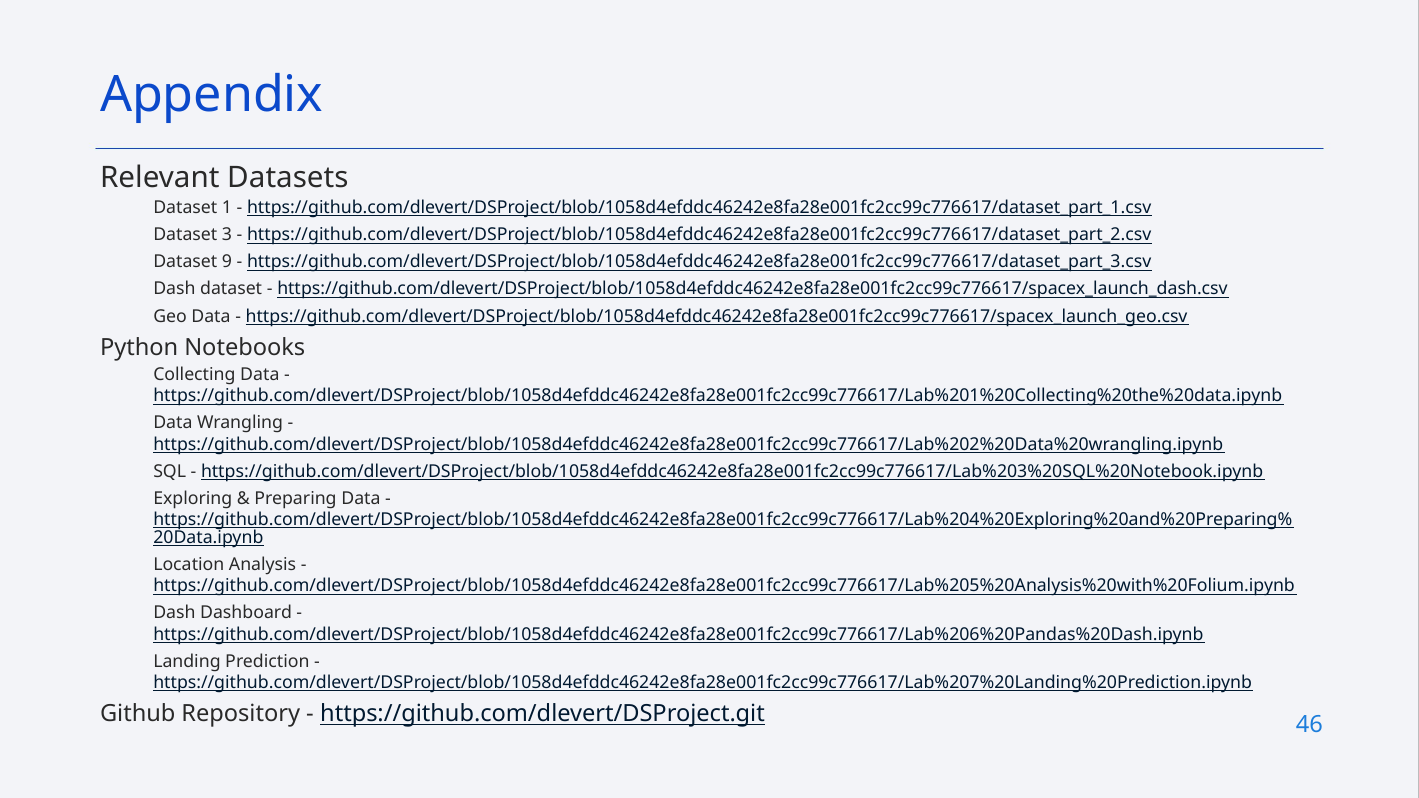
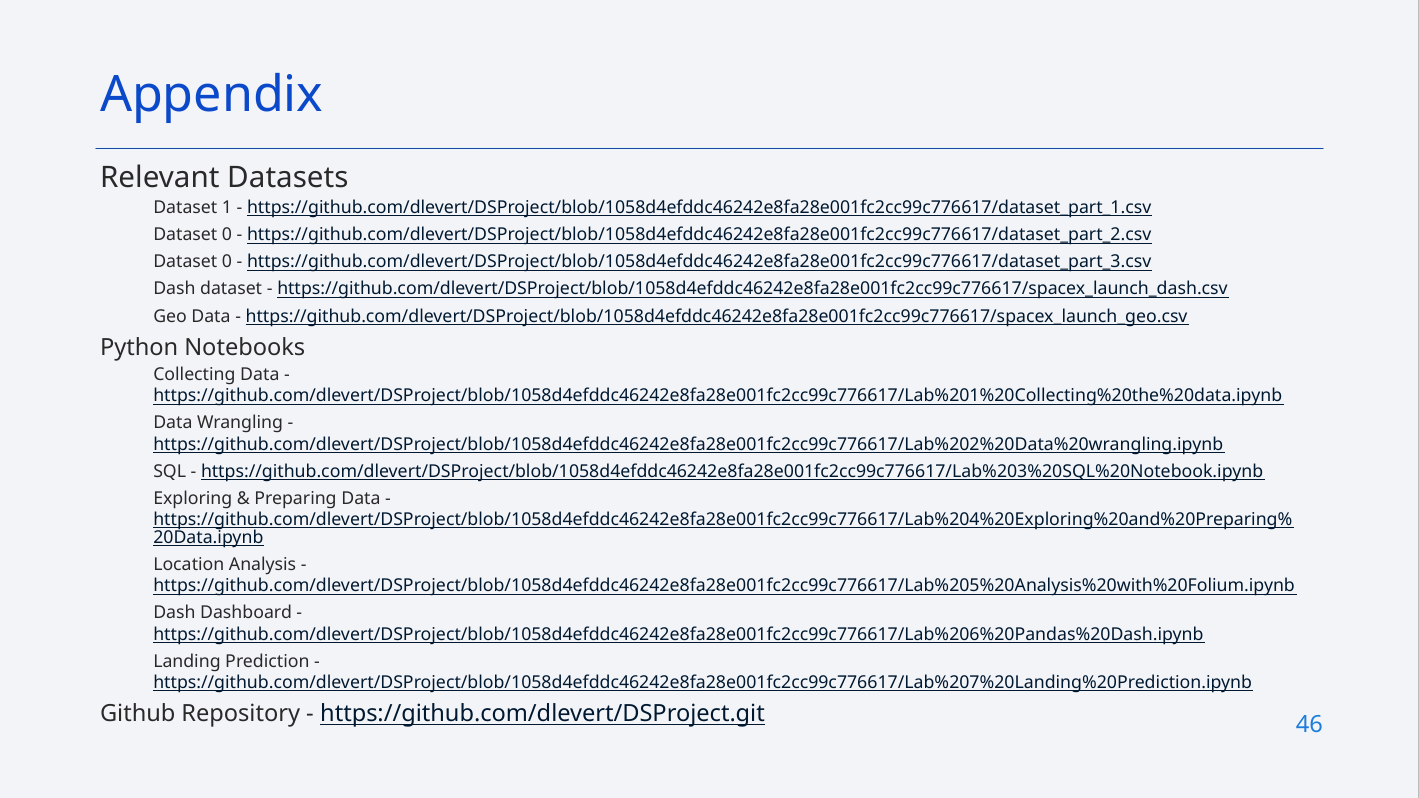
3 at (227, 235): 3 -> 0
9 at (227, 262): 9 -> 0
